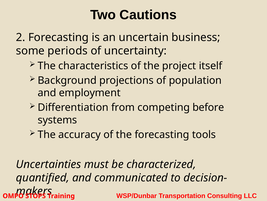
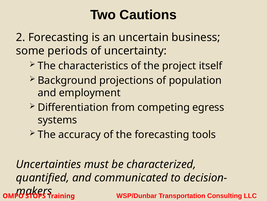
before: before -> egress
